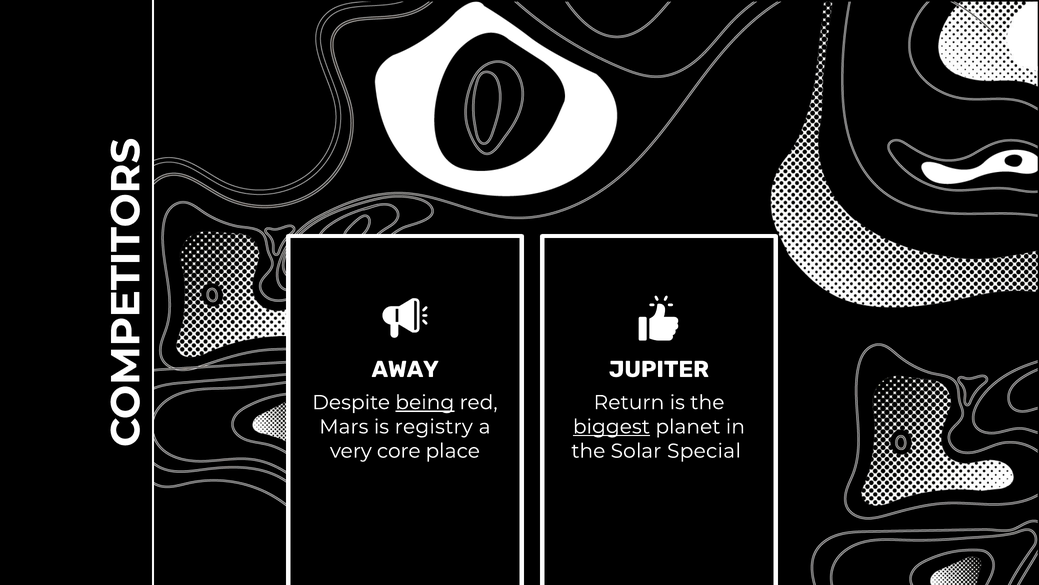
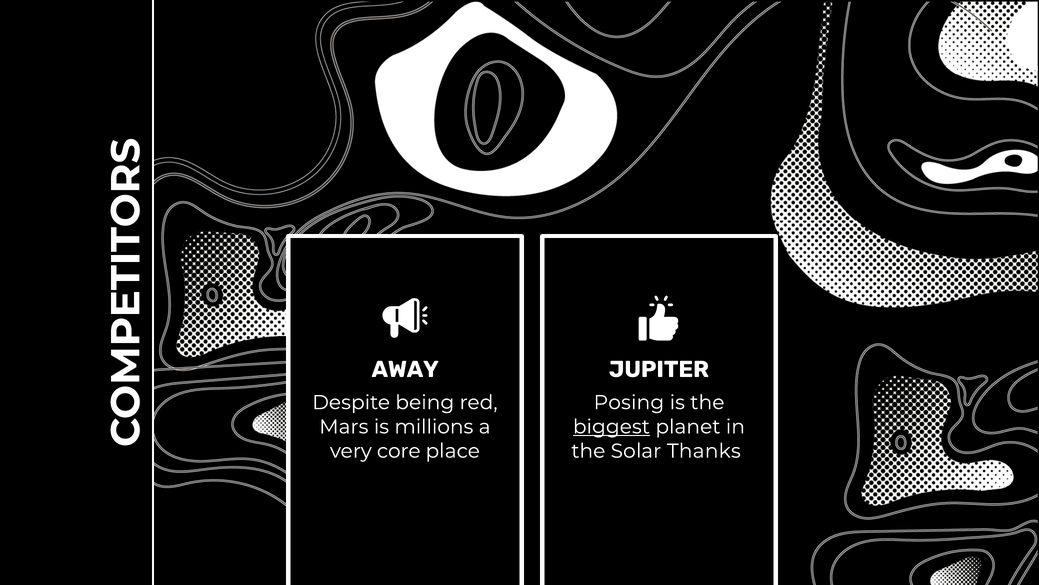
being underline: present -> none
Return: Return -> Posing
registry: registry -> millions
Special: Special -> Thanks
